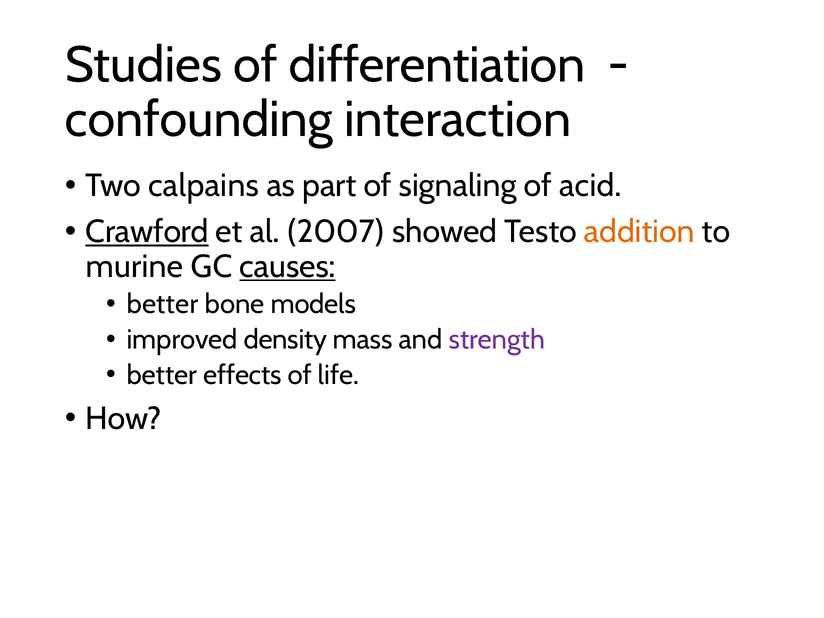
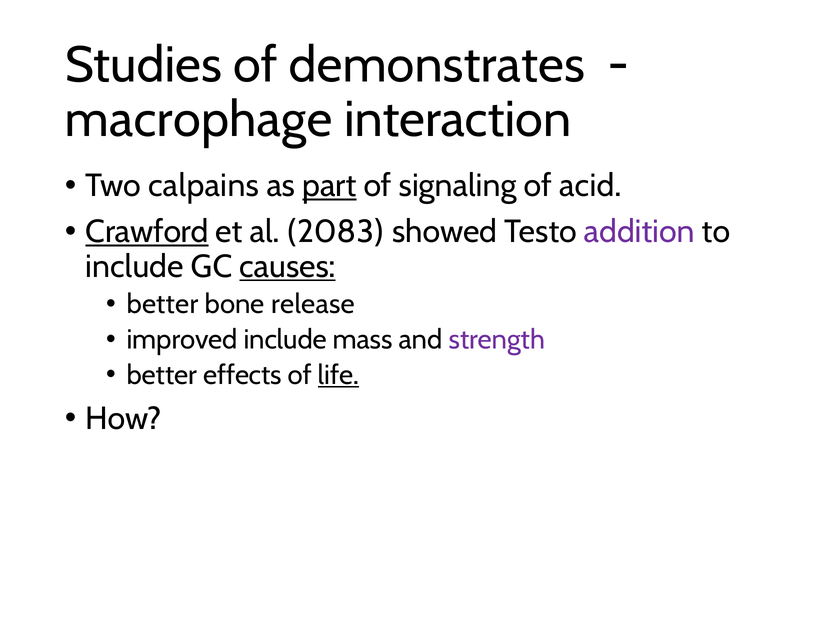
differentiation: differentiation -> demonstrates
confounding: confounding -> macrophage
part underline: none -> present
2007: 2007 -> 2083
addition colour: orange -> purple
murine at (134, 266): murine -> include
models: models -> release
improved density: density -> include
life underline: none -> present
